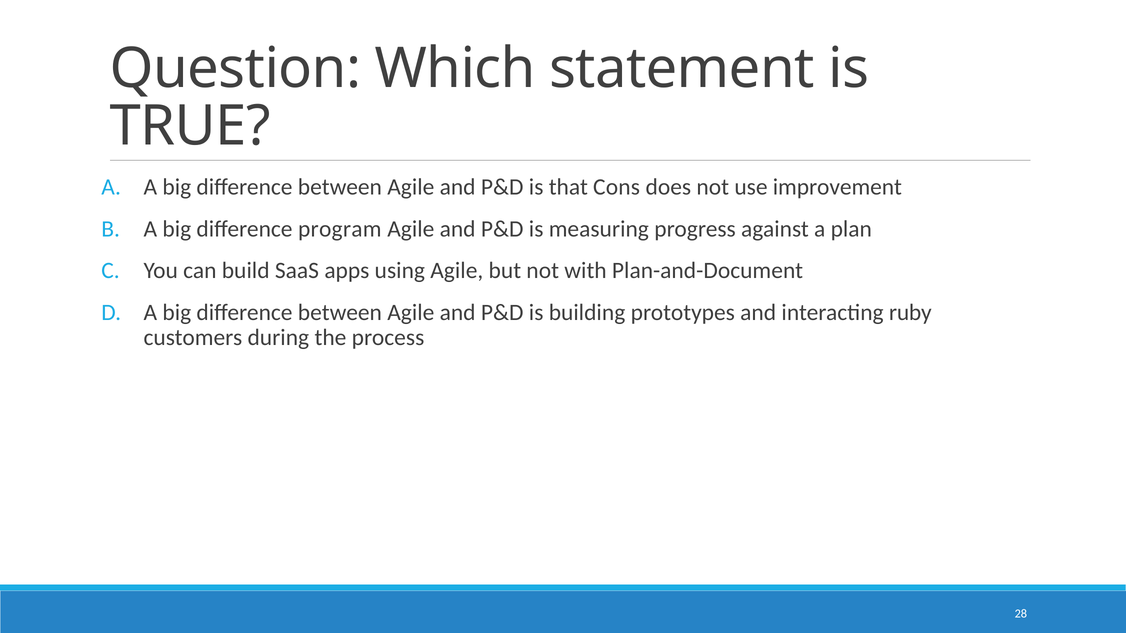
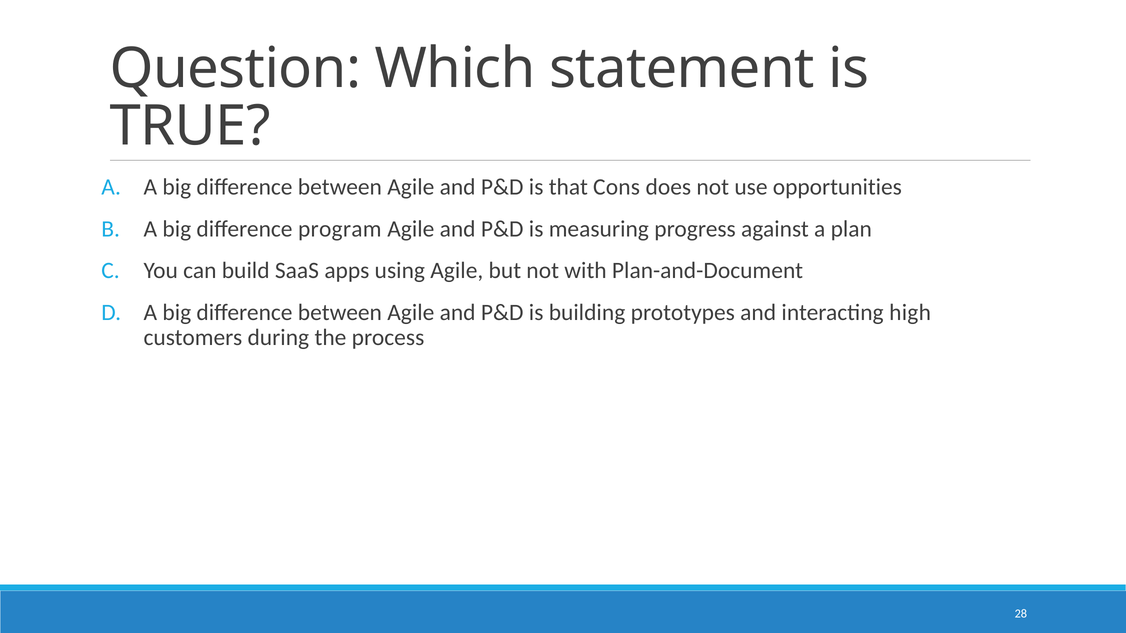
improvement: improvement -> opportunities
ruby: ruby -> high
